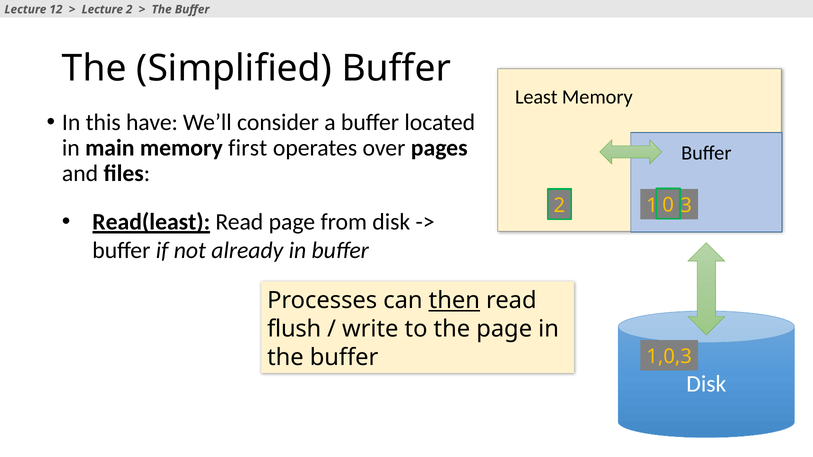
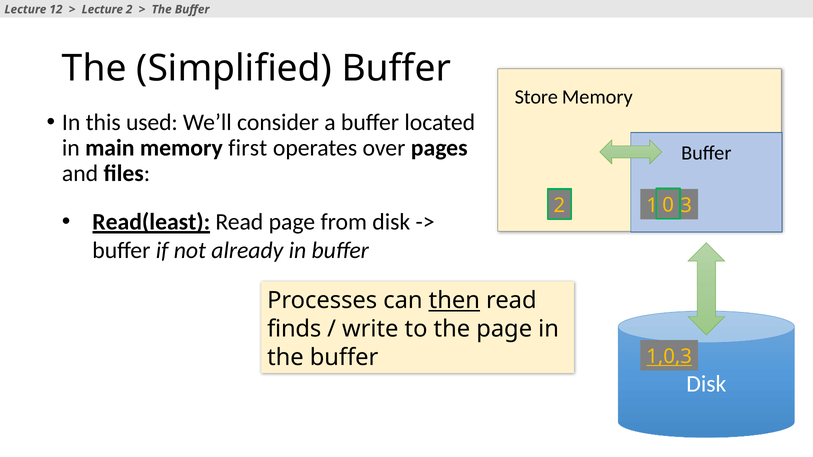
Least: Least -> Store
have: have -> used
flush: flush -> finds
1,0,3 at (669, 357) underline: none -> present
